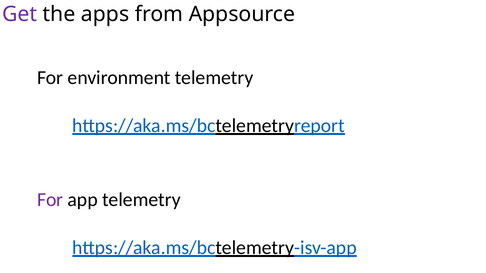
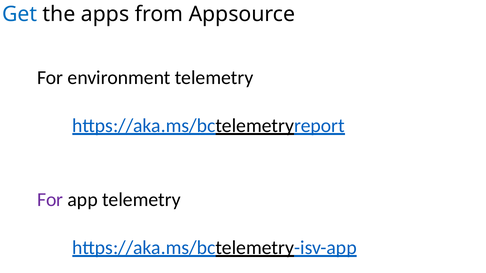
Get colour: purple -> blue
